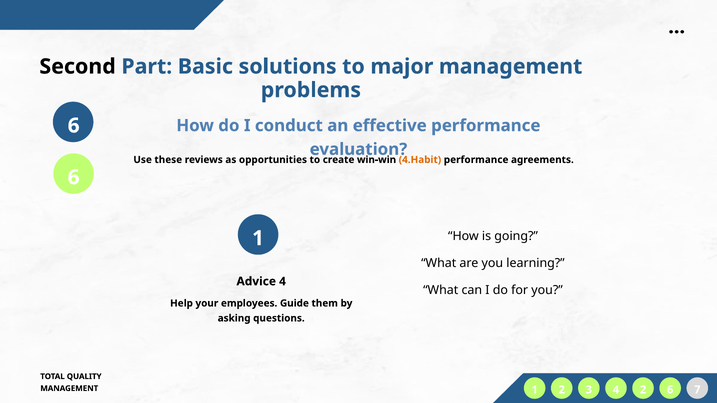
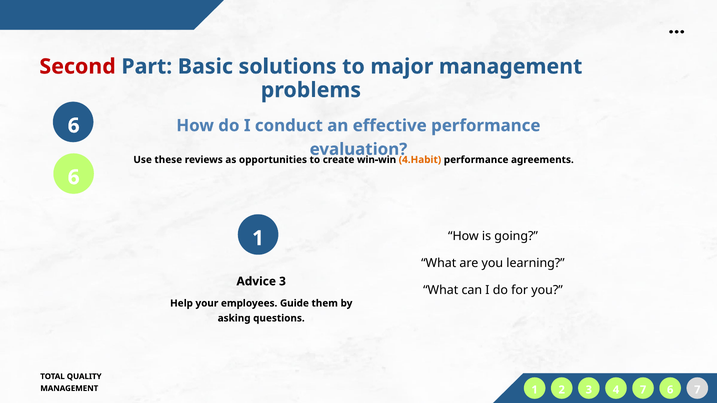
Second colour: black -> red
Advice 4: 4 -> 3
4 2: 2 -> 7
